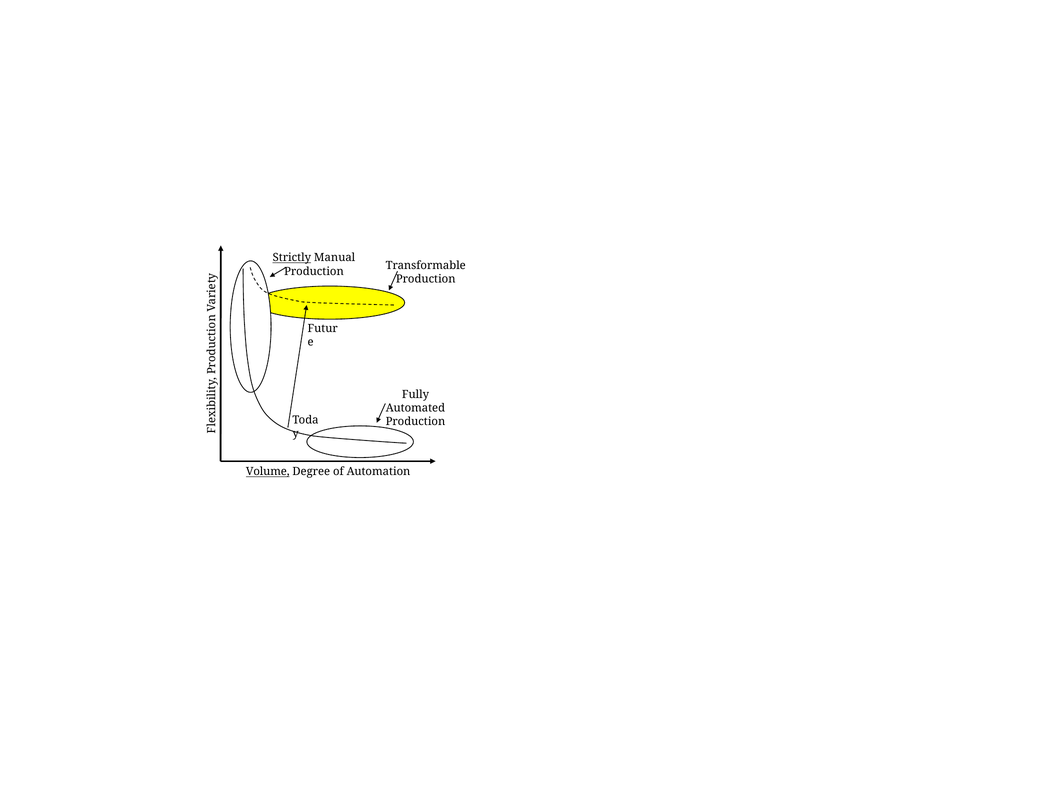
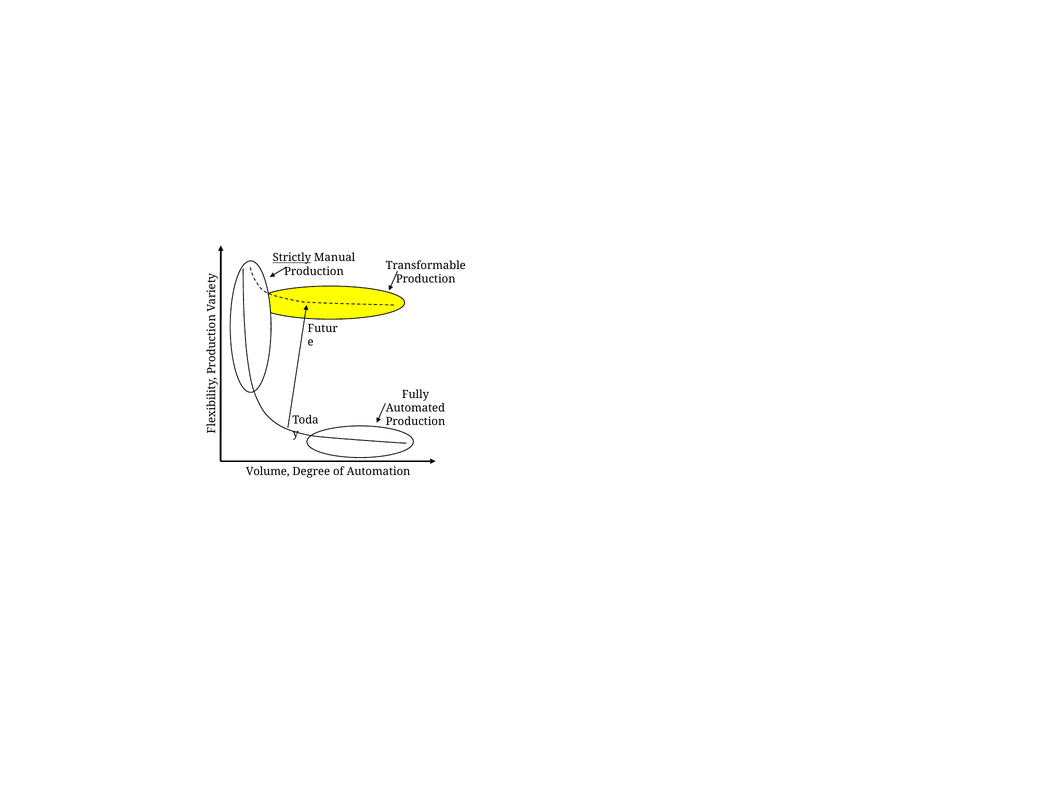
Volume underline: present -> none
